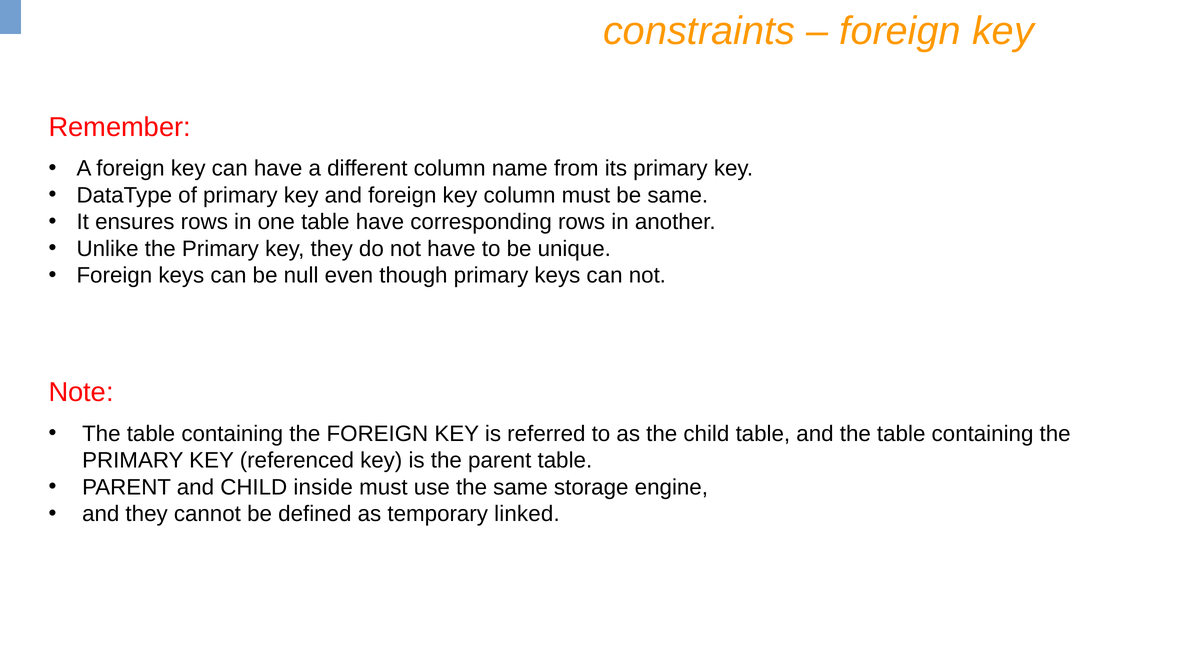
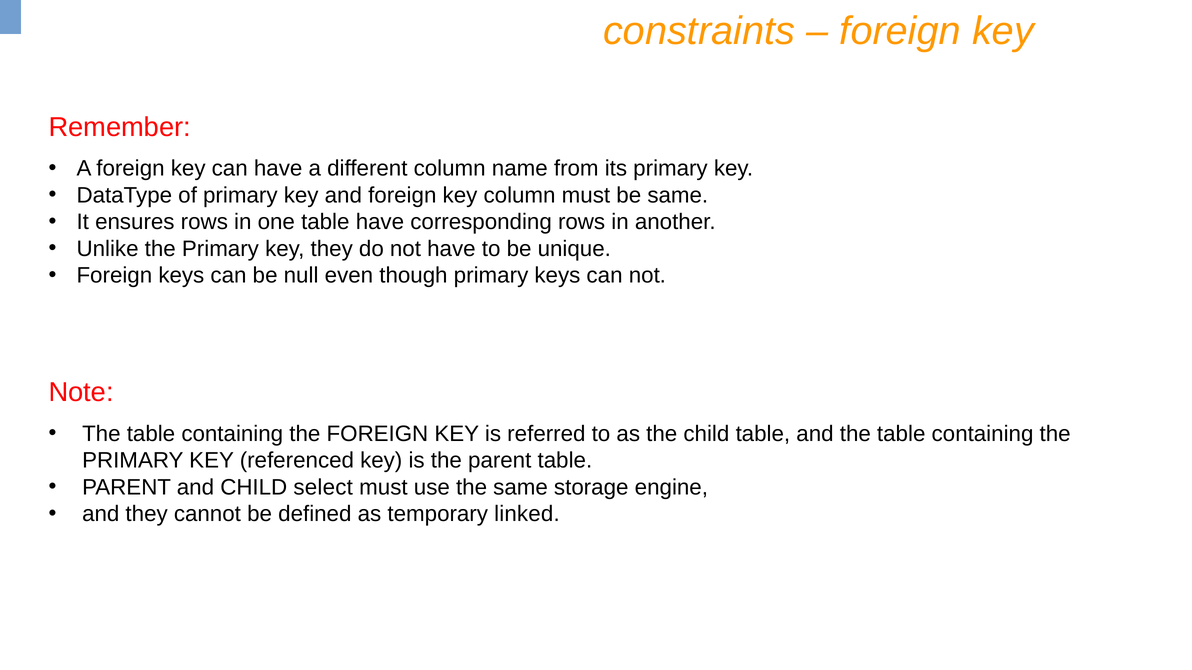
inside: inside -> select
